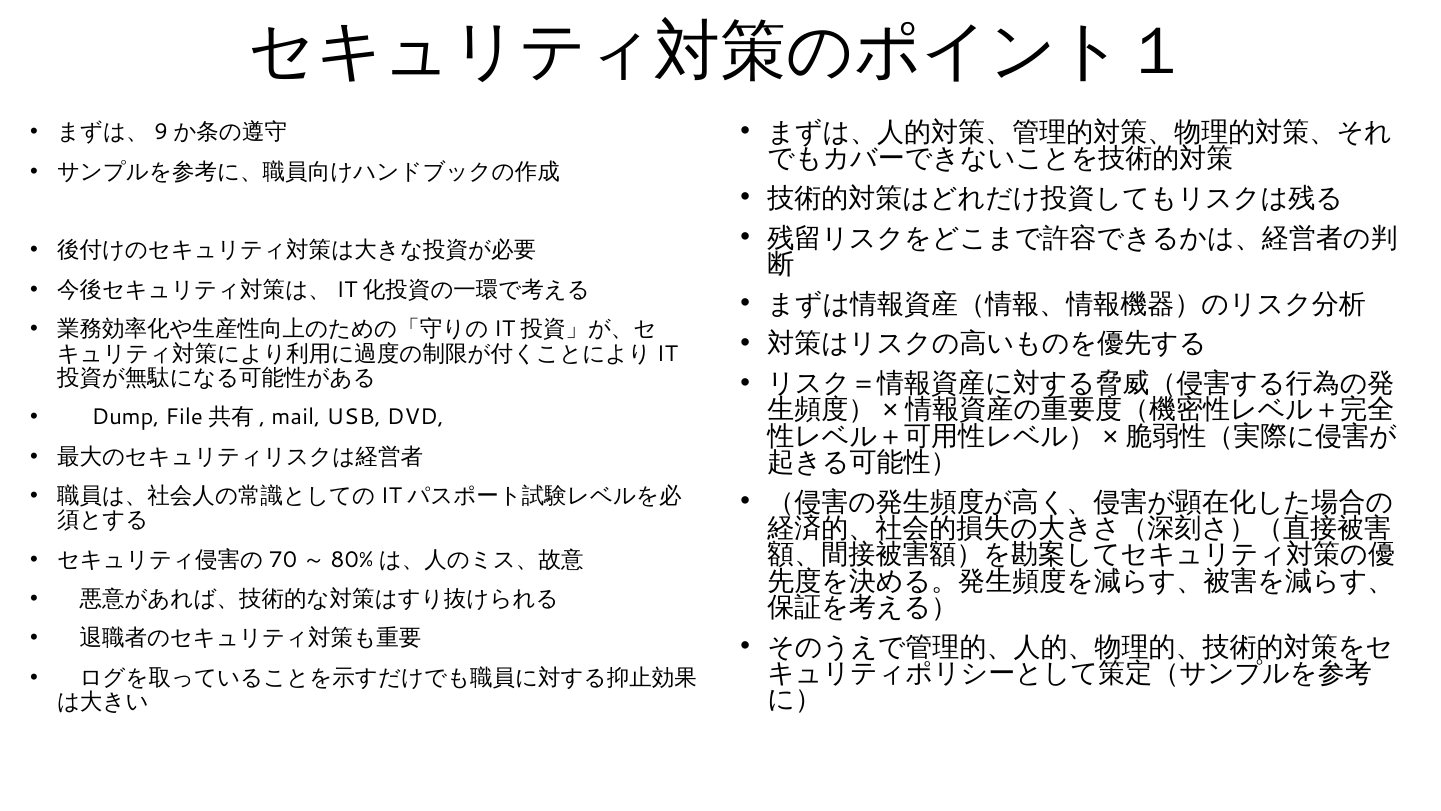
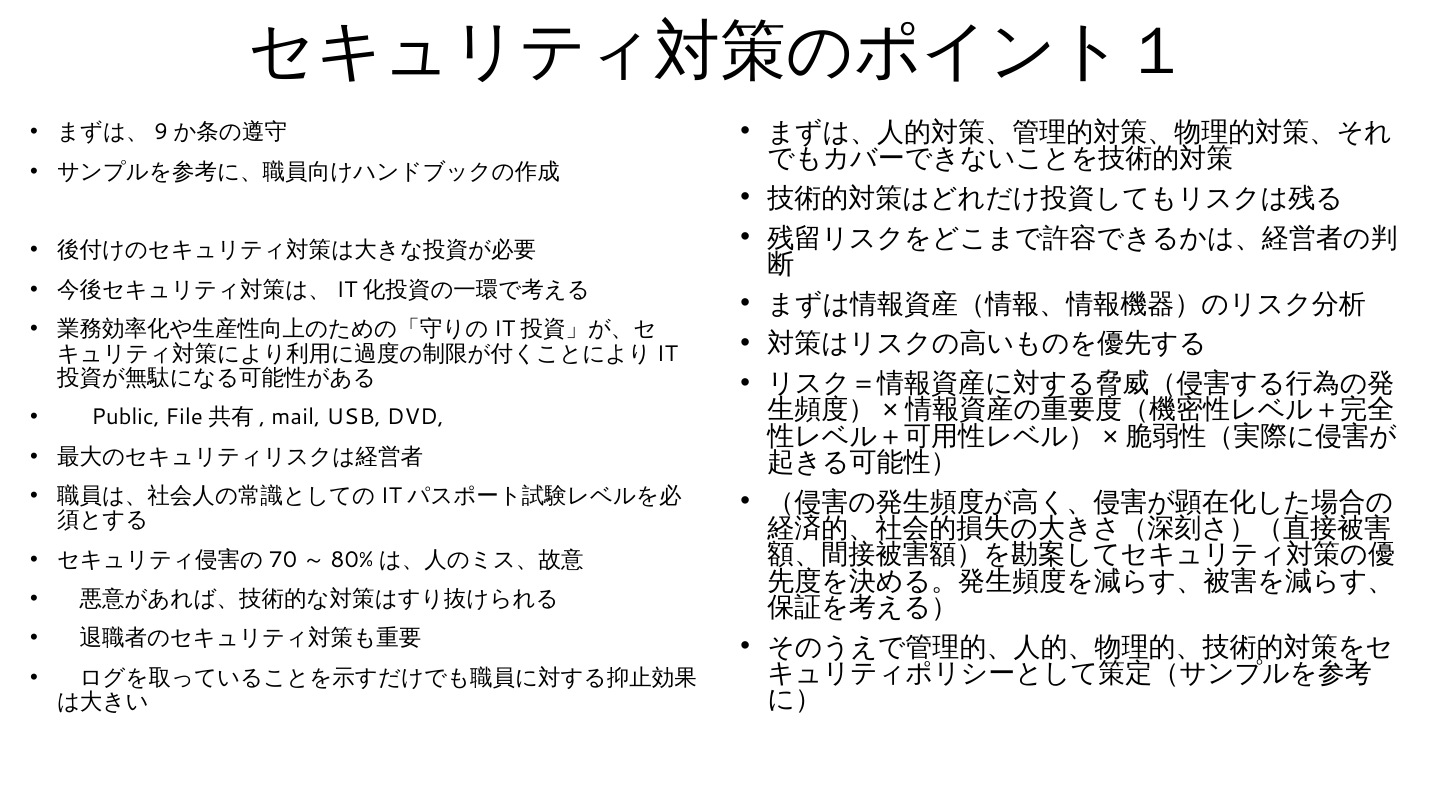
Dump: Dump -> Public
